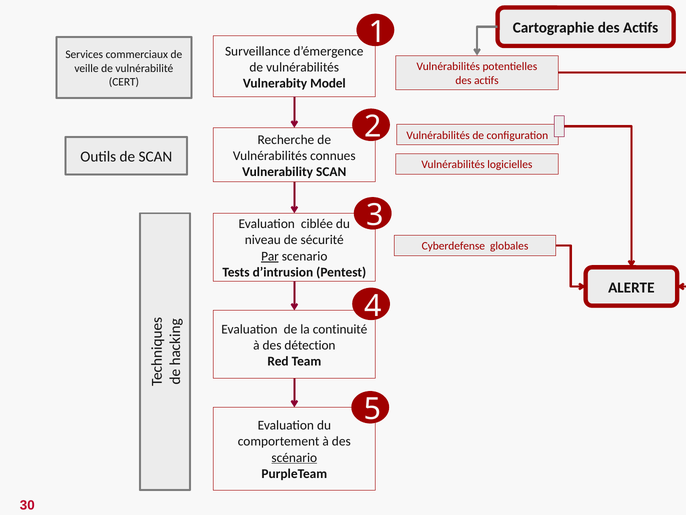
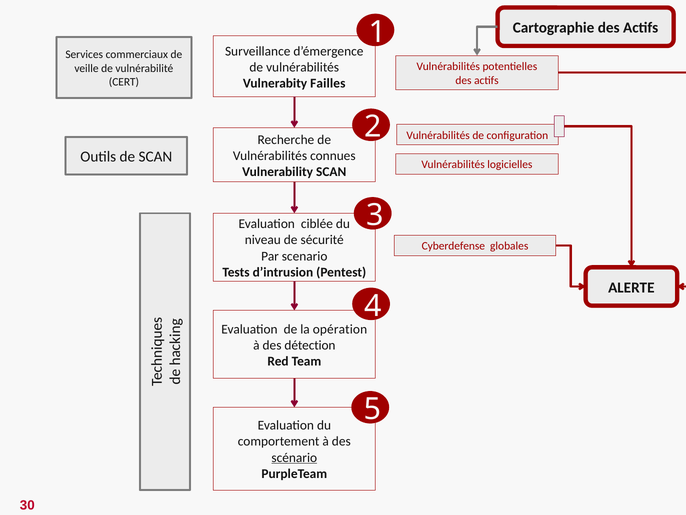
Model: Model -> Failles
Par underline: present -> none
continuité: continuité -> opération
